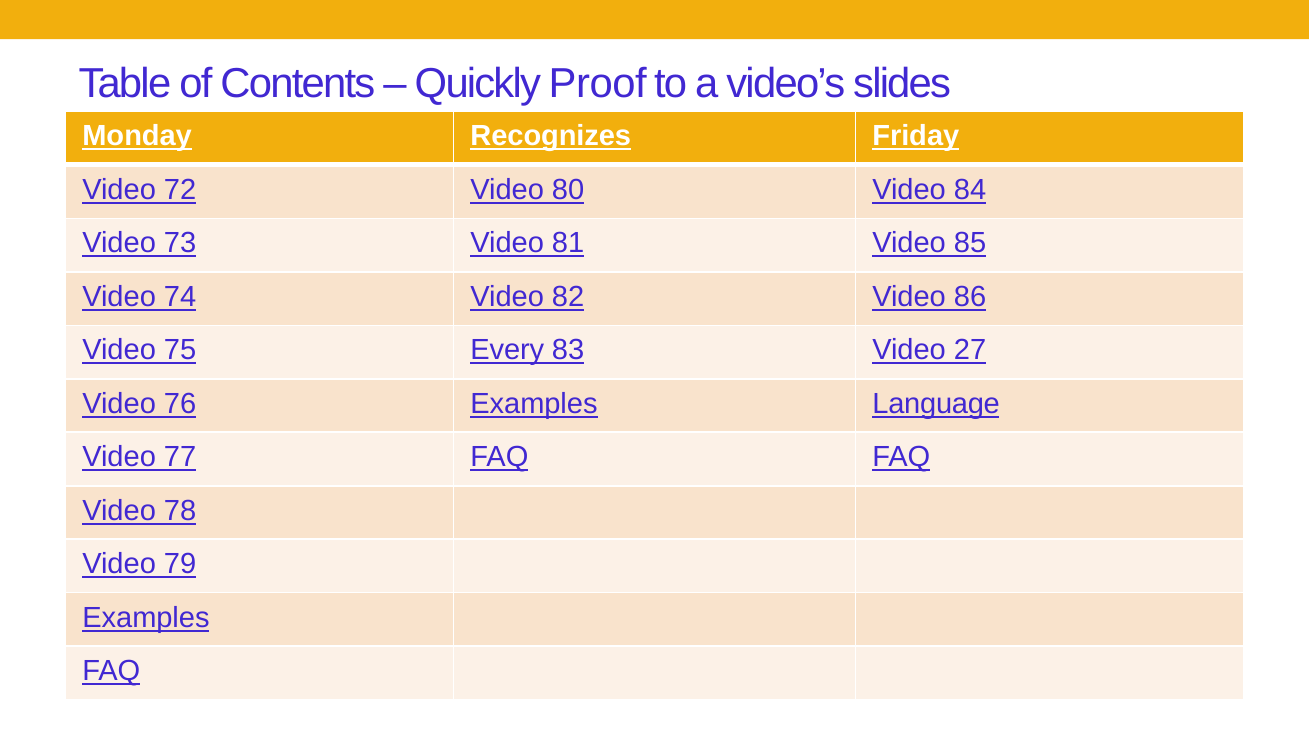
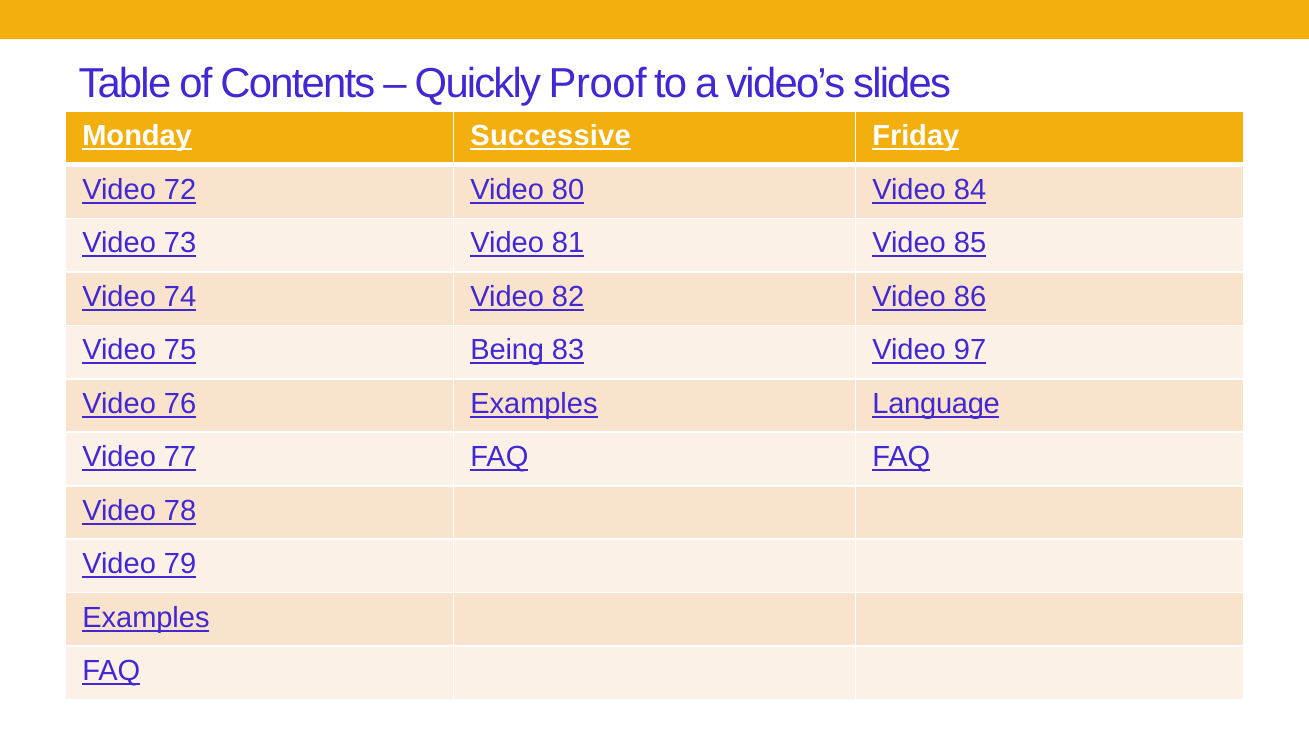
Recognizes: Recognizes -> Successive
Every: Every -> Being
27: 27 -> 97
